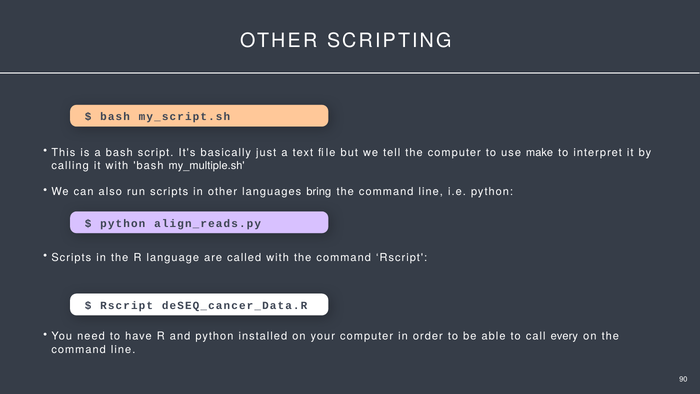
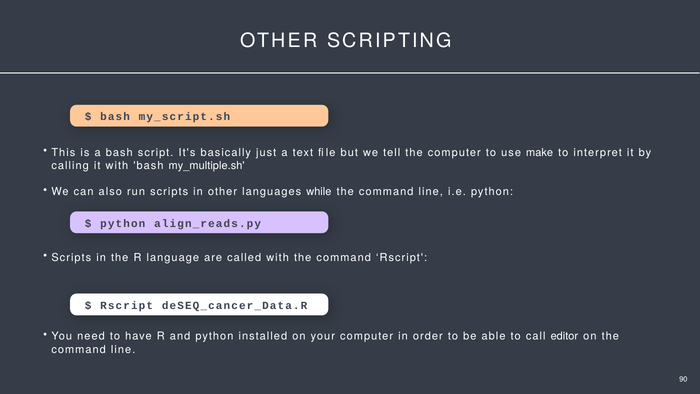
bring: bring -> while
every: every -> editor
